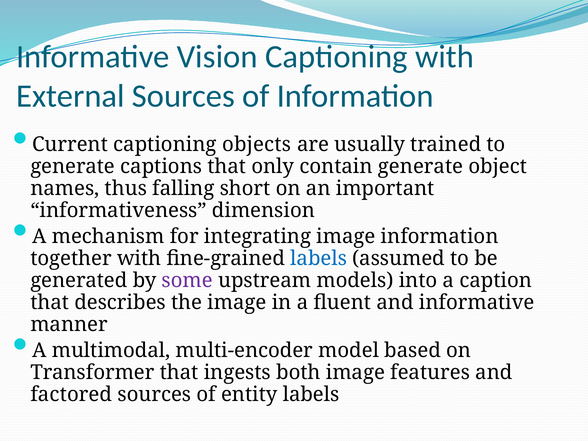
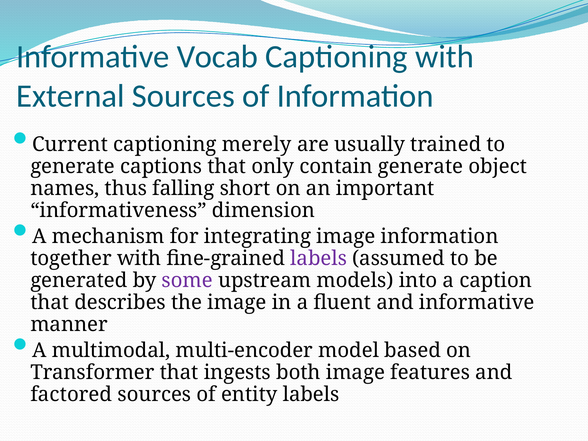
Vision: Vision -> Vocab
objects: objects -> merely
labels at (319, 258) colour: blue -> purple
